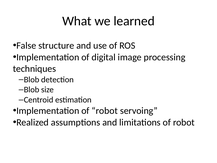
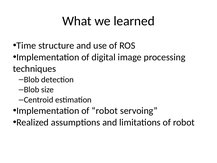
False: False -> Time
